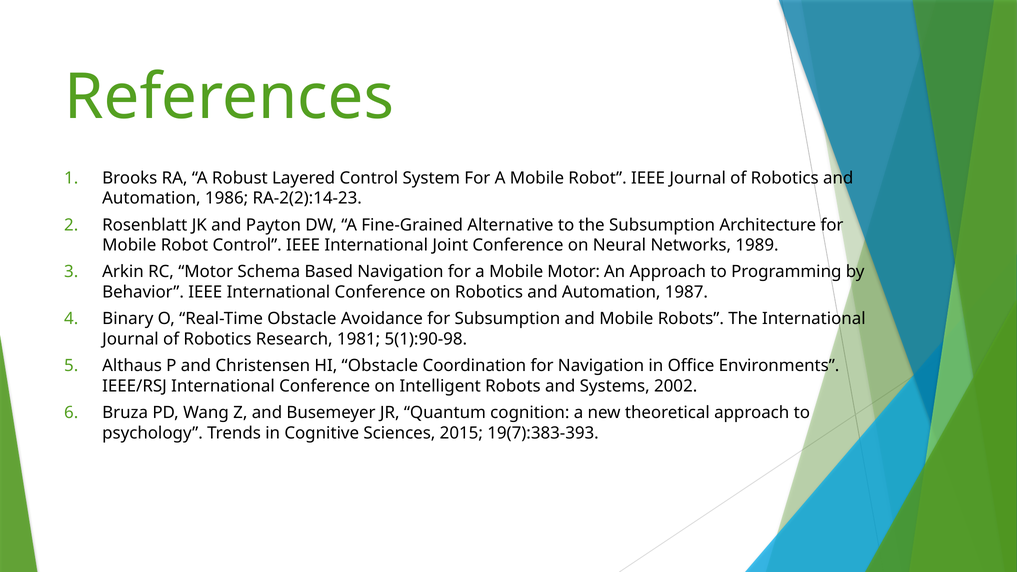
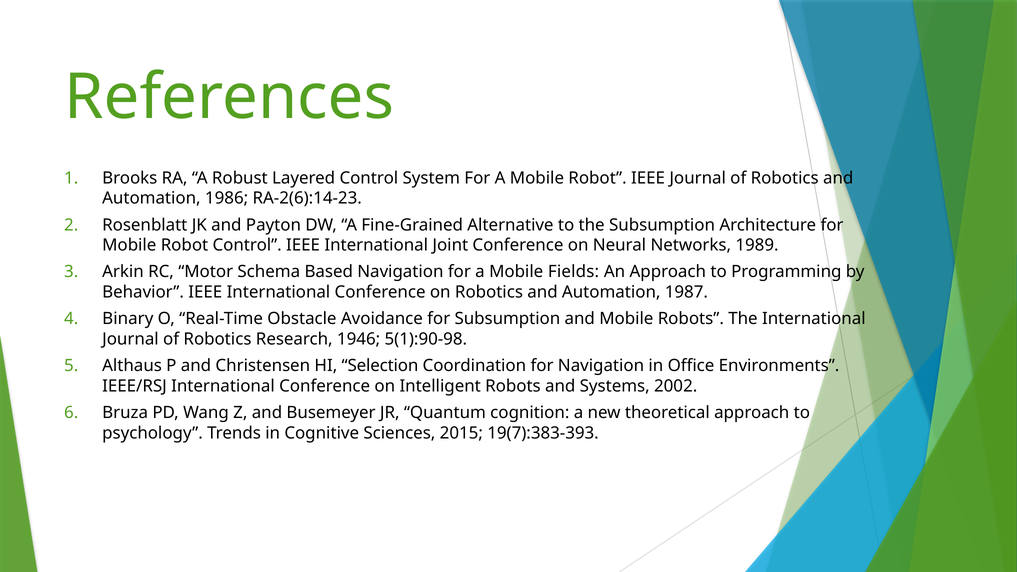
RA-2(2):14-23: RA-2(2):14-23 -> RA-2(6):14-23
Mobile Motor: Motor -> Fields
1981: 1981 -> 1946
HI Obstacle: Obstacle -> Selection
